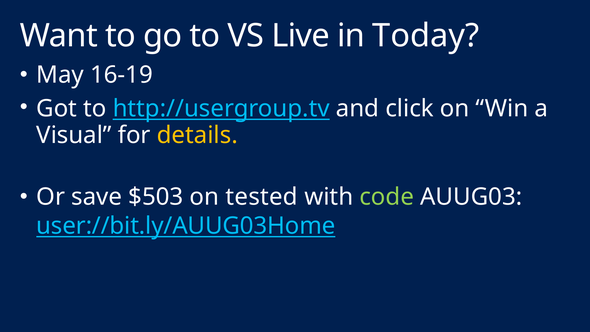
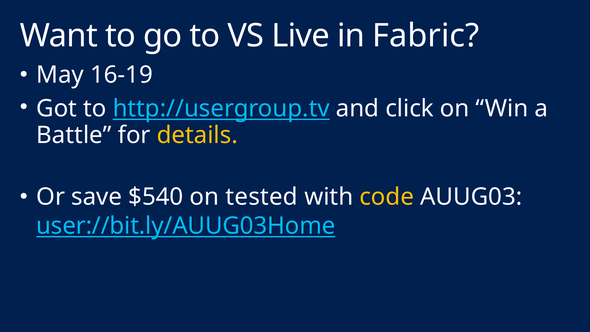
Today: Today -> Fabric
Visual: Visual -> Battle
$503: $503 -> $540
code colour: light green -> yellow
